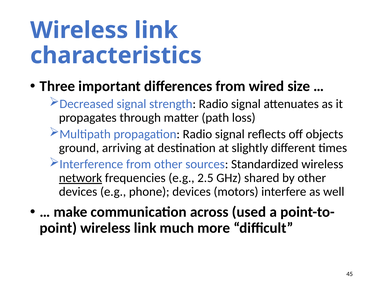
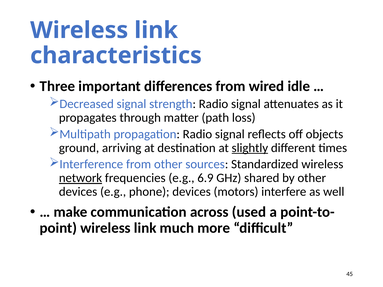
size: size -> idle
slightly underline: none -> present
2.5: 2.5 -> 6.9
